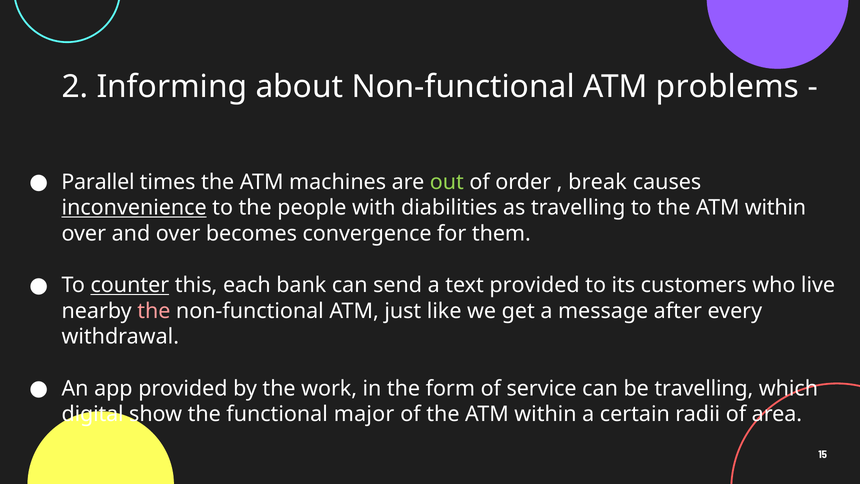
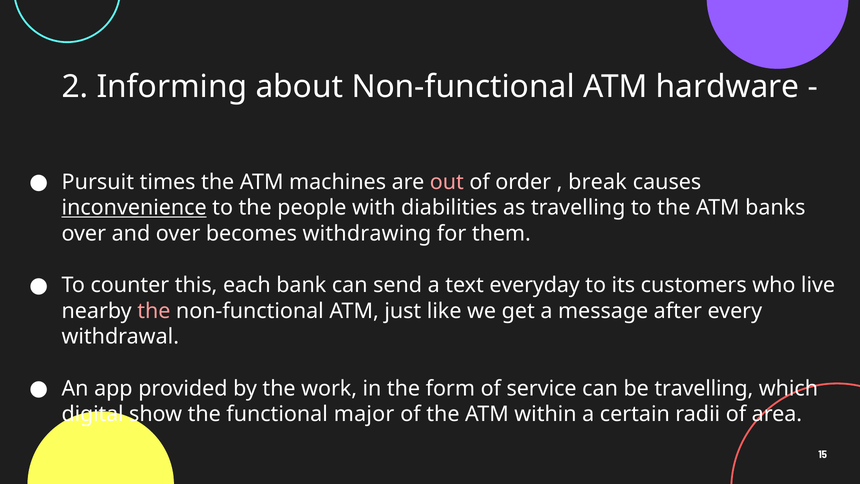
problems: problems -> hardware
Parallel: Parallel -> Pursuit
out colour: light green -> pink
to the ATM within: within -> banks
convergence: convergence -> withdrawing
counter underline: present -> none
text provided: provided -> everyday
